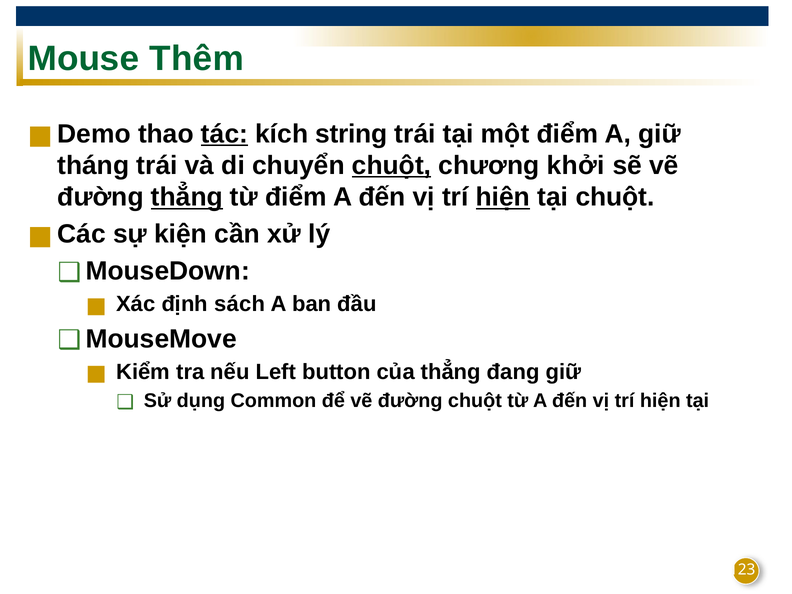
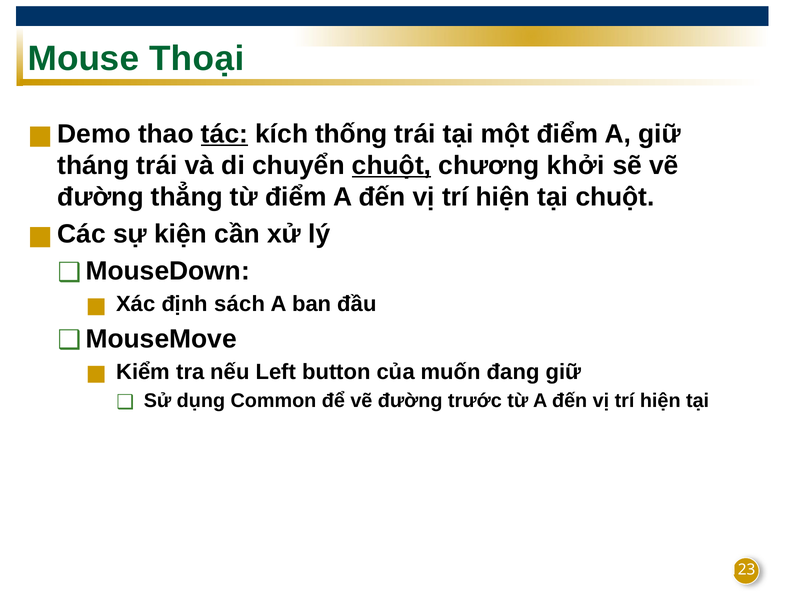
Thêm: Thêm -> Thoại
string: string -> thống
thẳng at (187, 197) underline: present -> none
hiện at (503, 197) underline: present -> none
của thẳng: thẳng -> muốn
đường chuột: chuột -> trước
